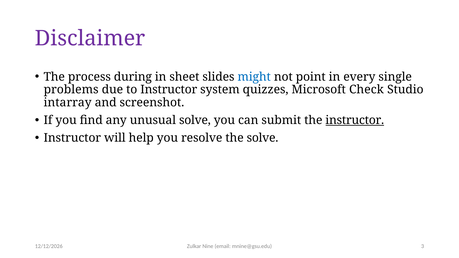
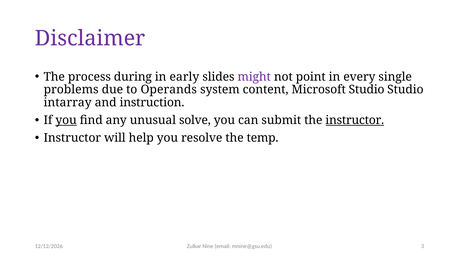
sheet: sheet -> early
might colour: blue -> purple
to Instructor: Instructor -> Operands
quizzes: quizzes -> content
Microsoft Check: Check -> Studio
screenshot: screenshot -> instruction
you at (66, 120) underline: none -> present
the solve: solve -> temp
